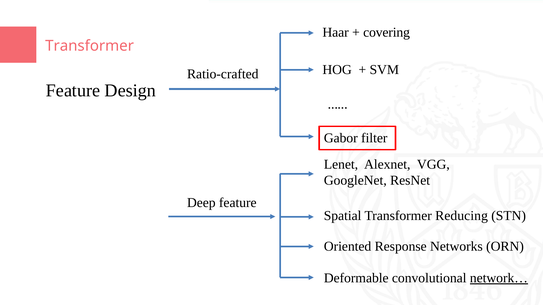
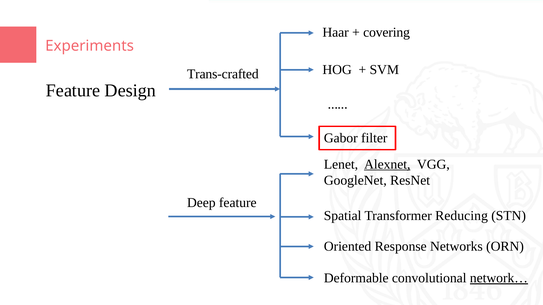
Transformer at (90, 46): Transformer -> Experiments
Ratio-crafted: Ratio-crafted -> Trans-crafted
Alexnet underline: none -> present
